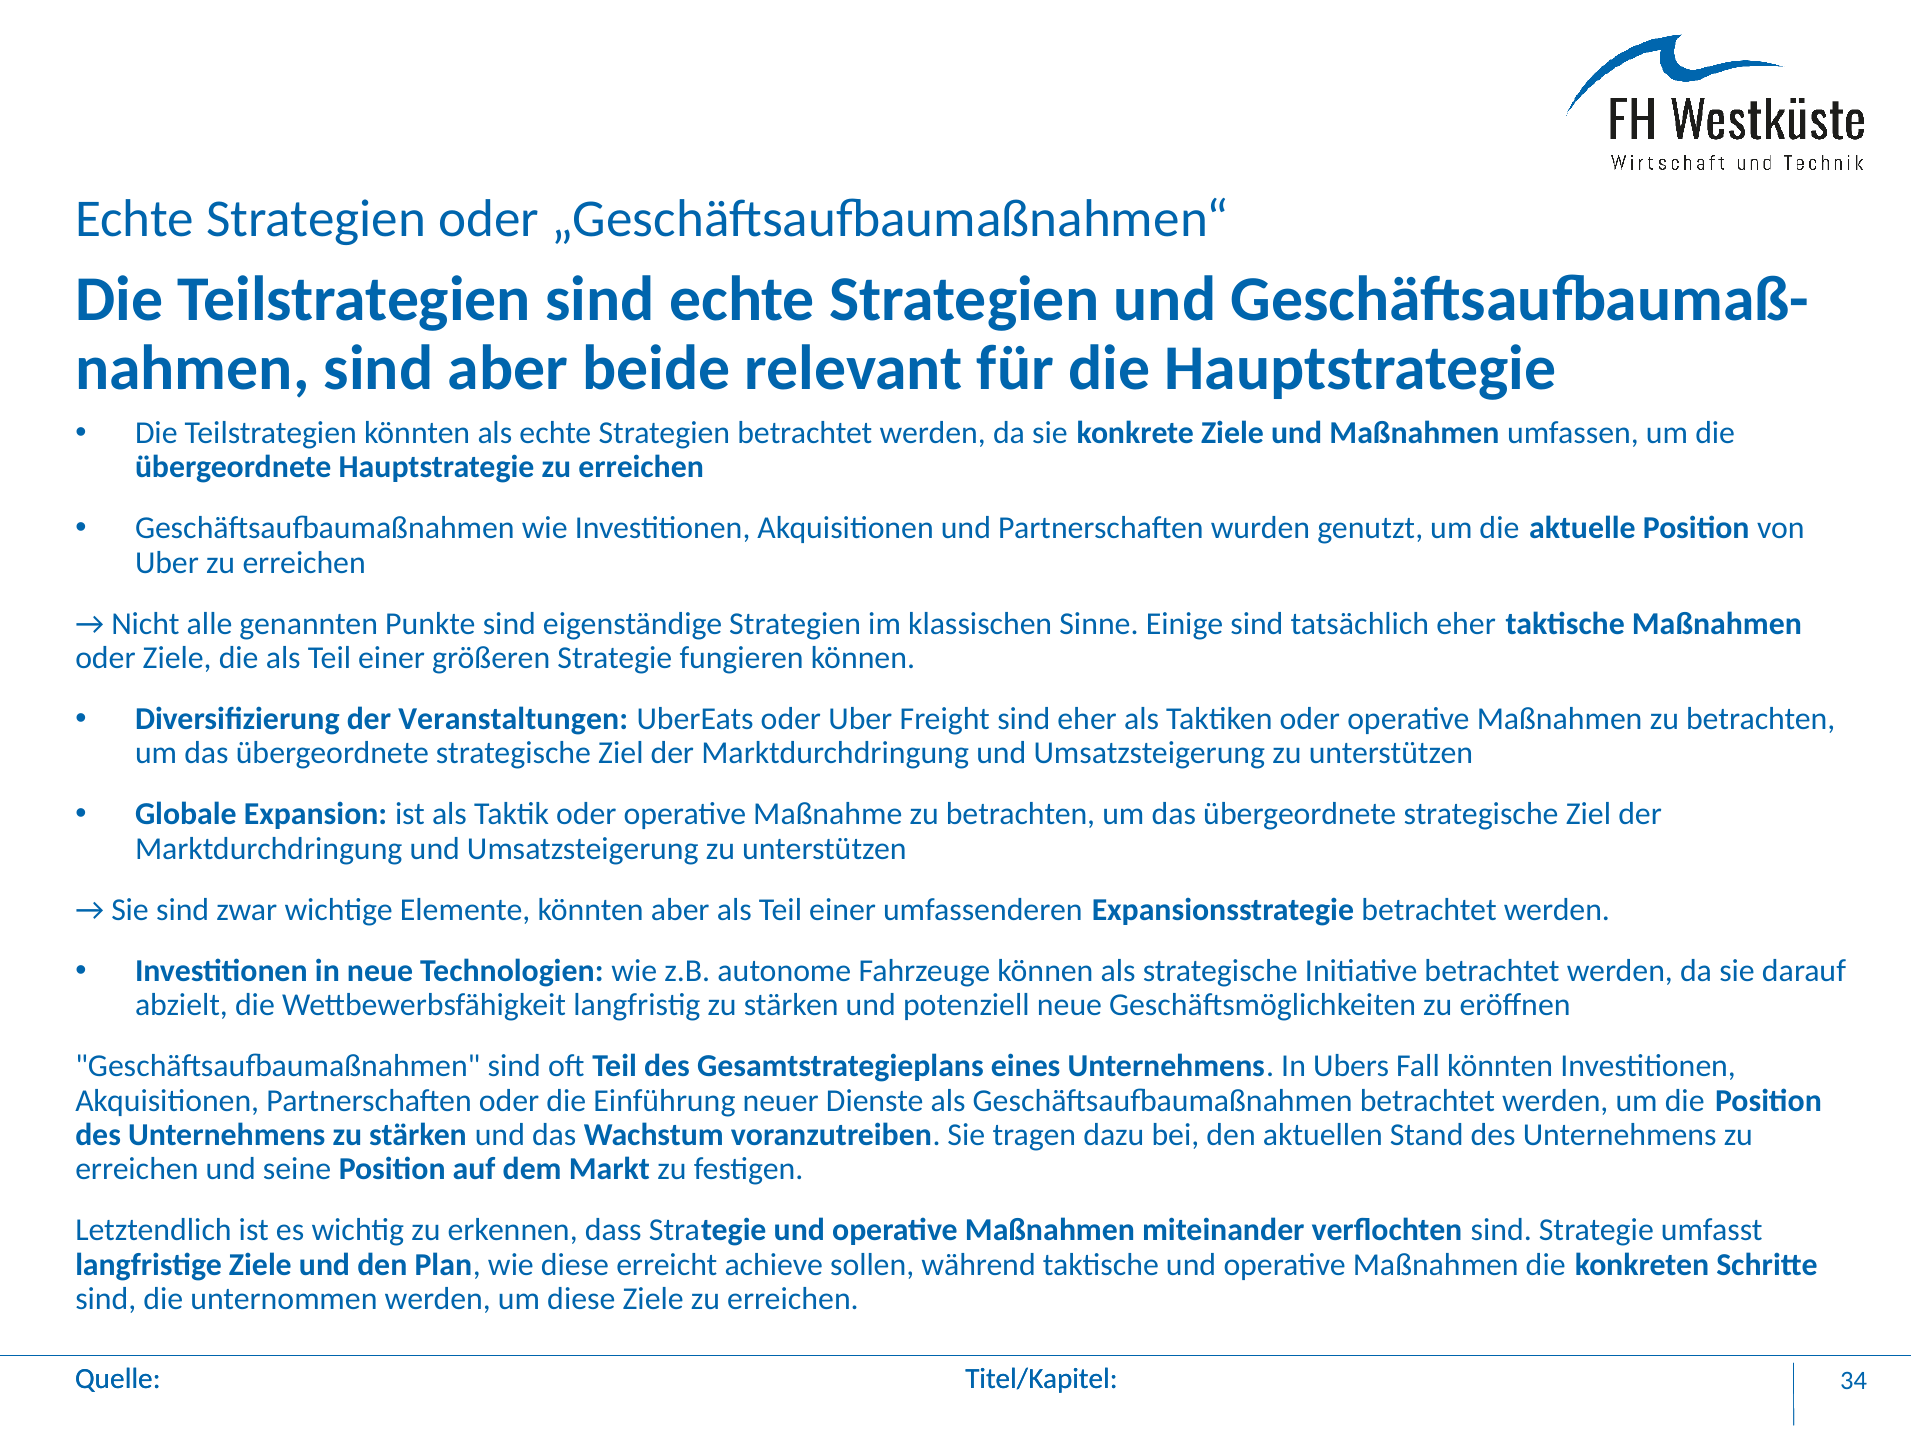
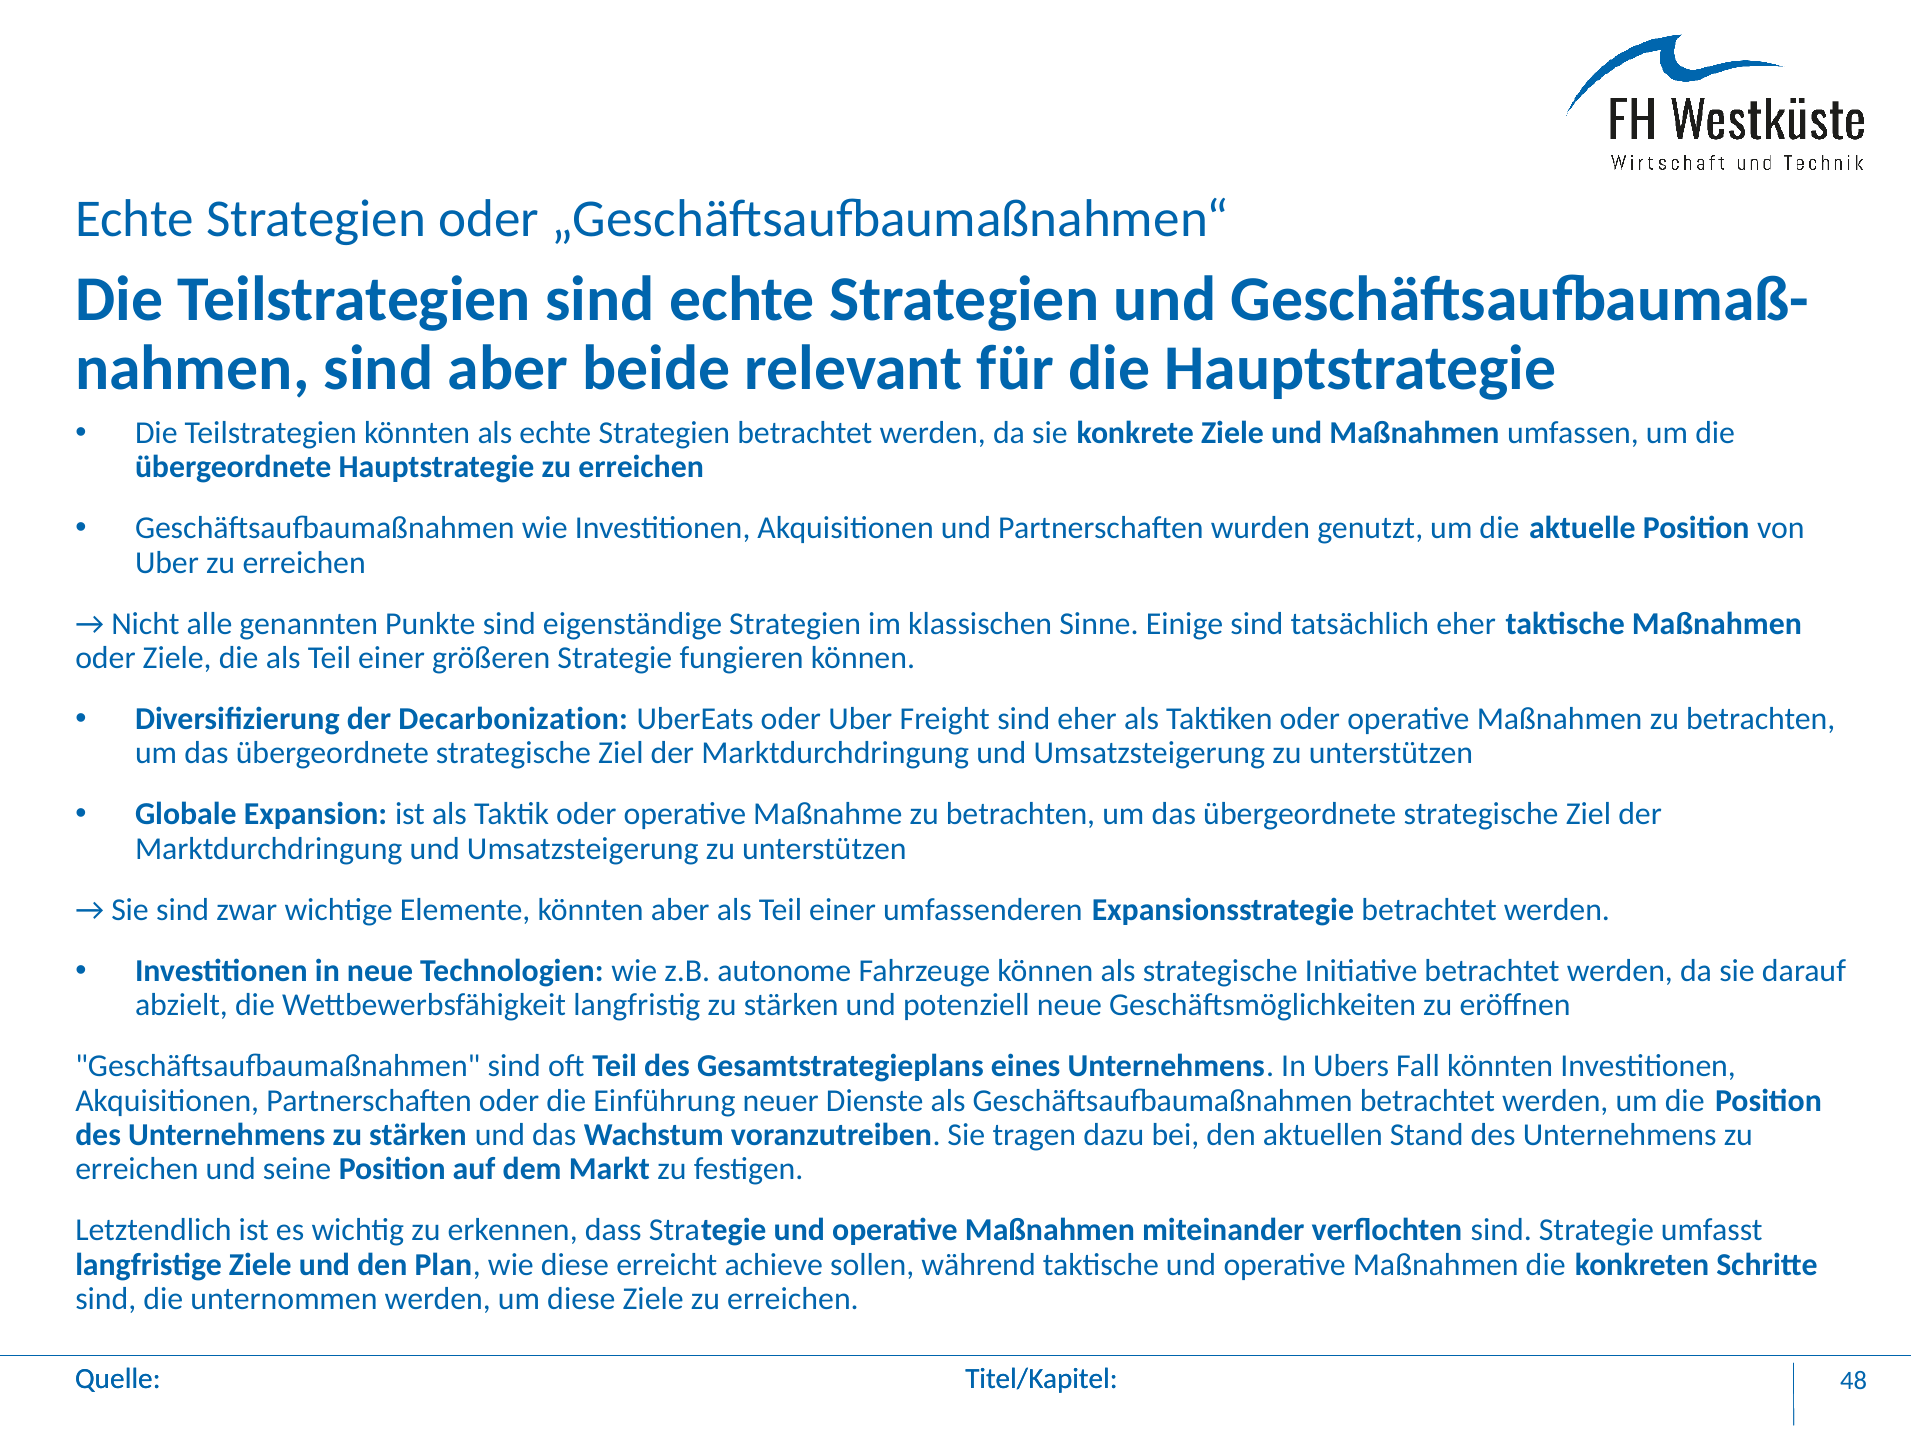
Veranstaltungen: Veranstaltungen -> Decarbonization
34: 34 -> 48
